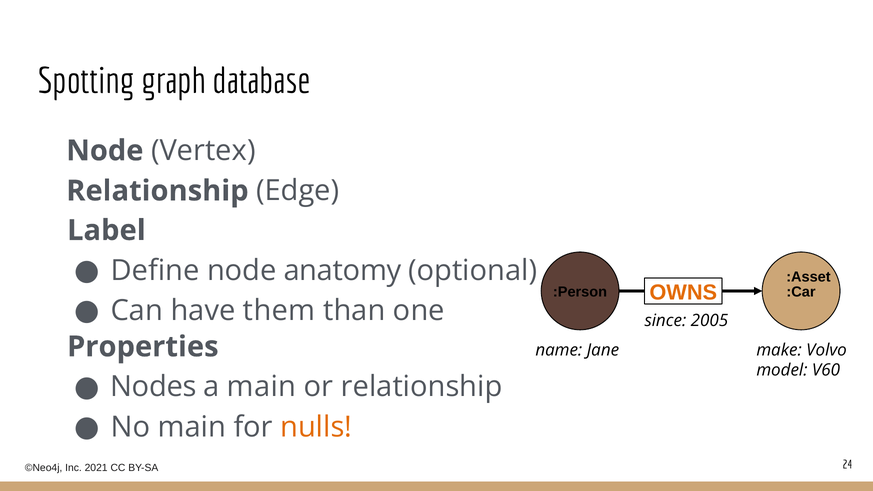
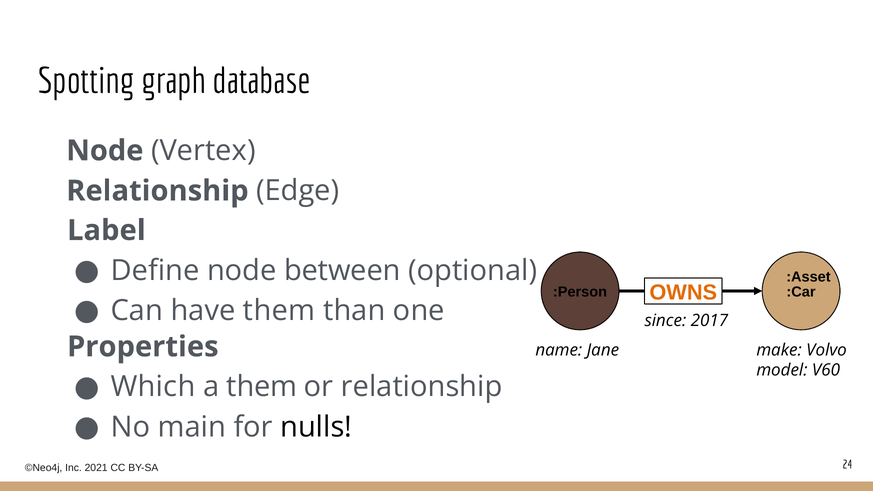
anatomy: anatomy -> between
2005: 2005 -> 2017
Nodes: Nodes -> Which
a main: main -> them
nulls colour: orange -> black
